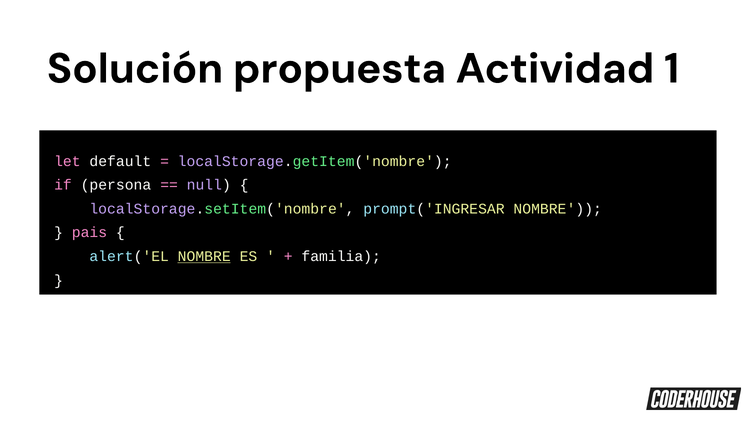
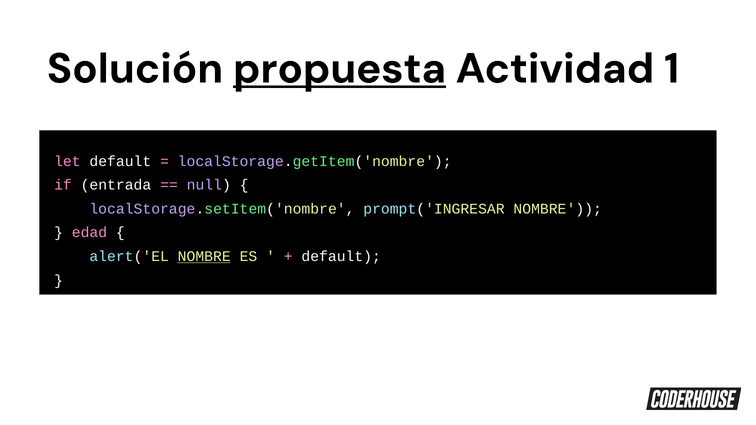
propuesta underline: none -> present
persona: persona -> entrada
pais: pais -> edad
familia at (341, 257): familia -> default
